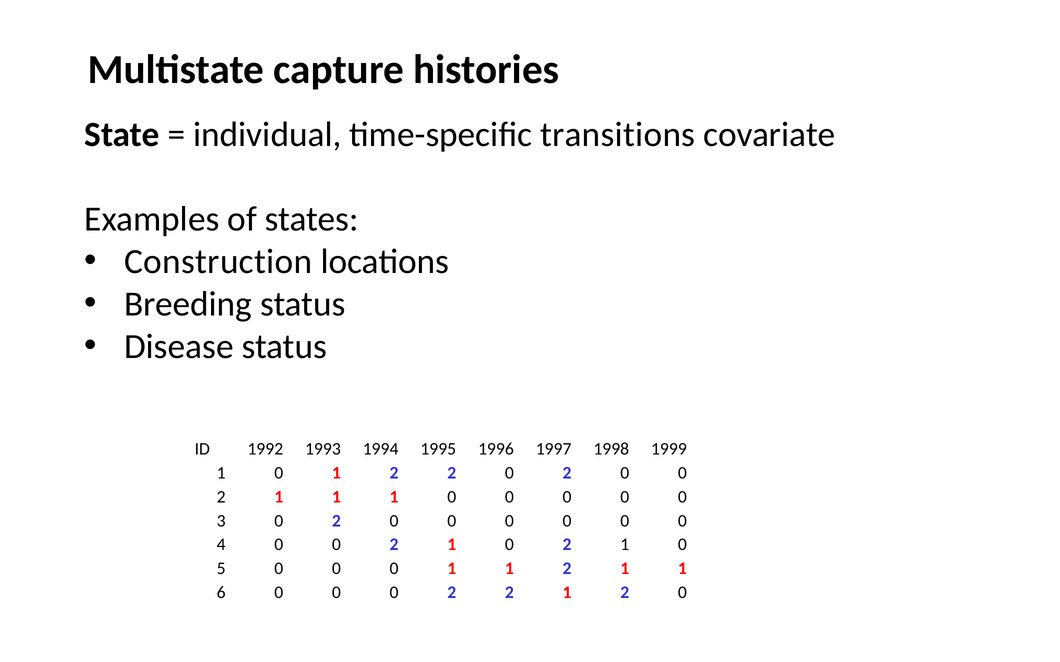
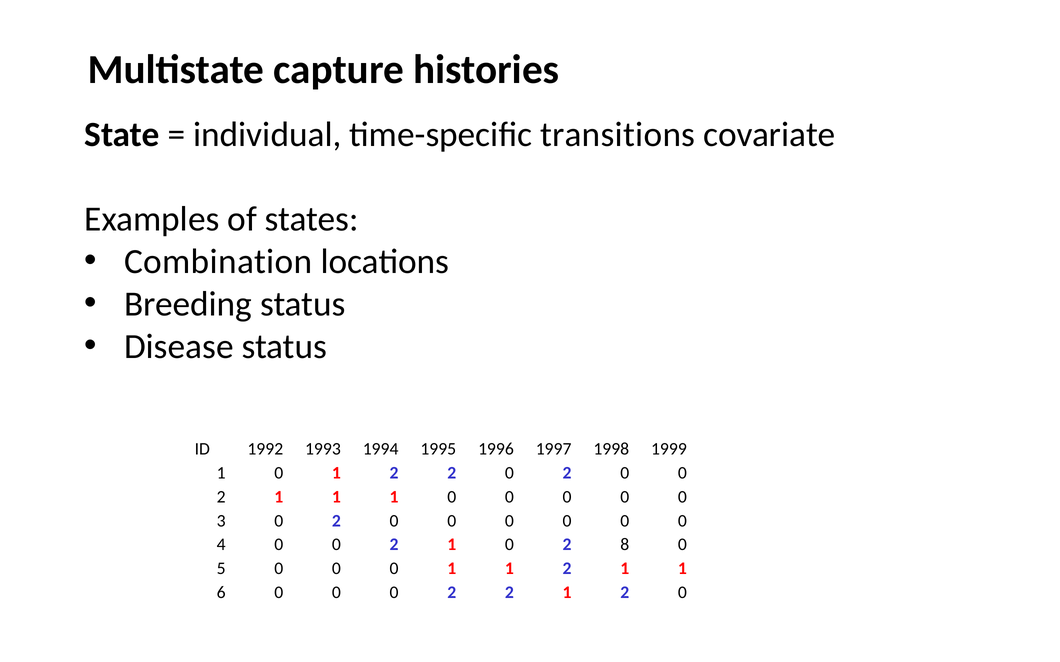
Construction: Construction -> Combination
1 0 2 1: 1 -> 8
